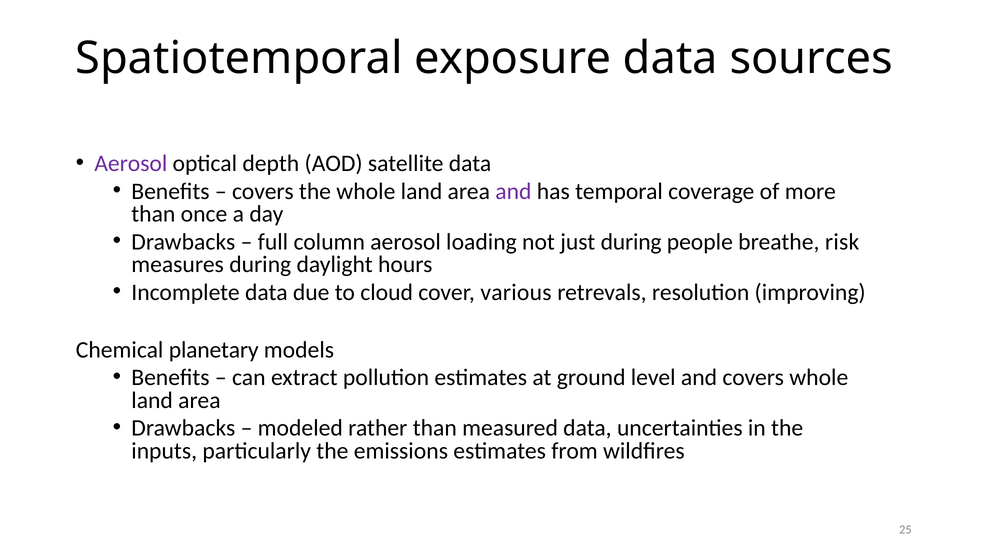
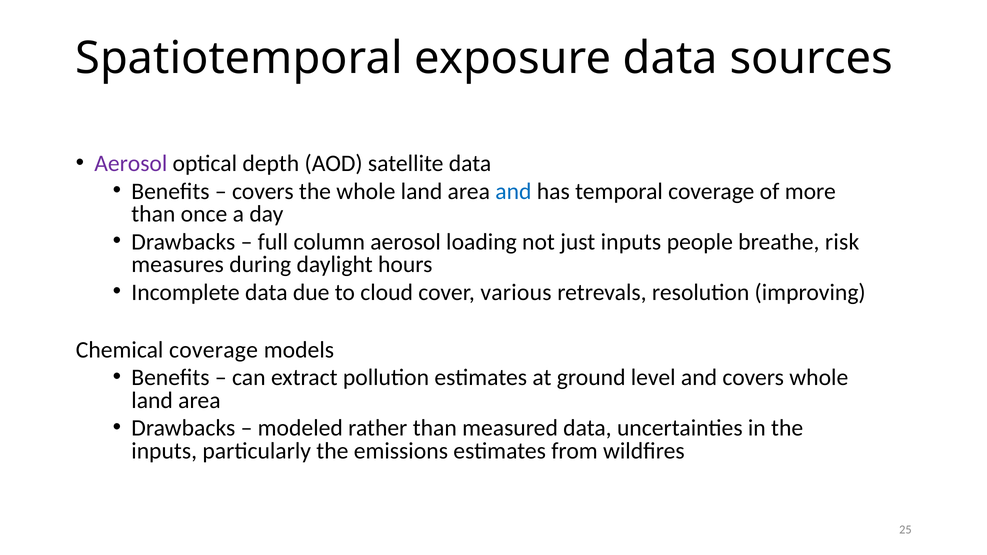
and at (513, 191) colour: purple -> blue
just during: during -> inputs
Chemical planetary: planetary -> coverage
